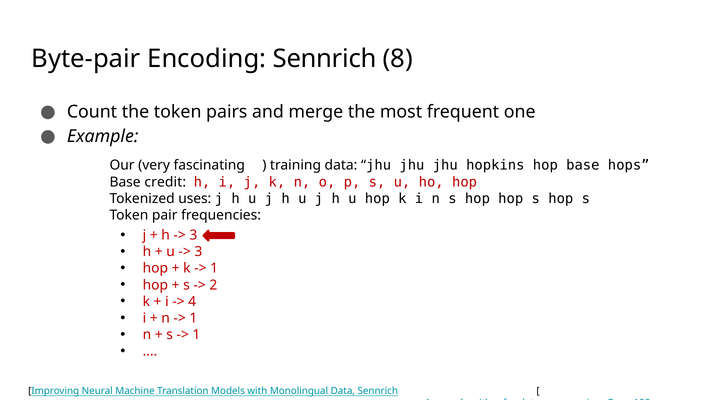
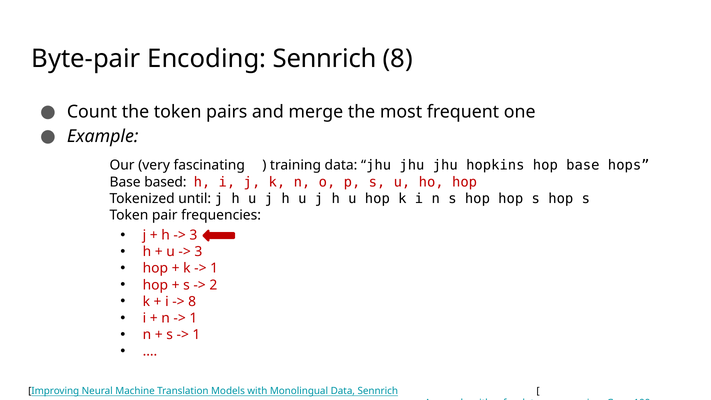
credit: credit -> based
uses: uses -> until
4 at (192, 302): 4 -> 8
